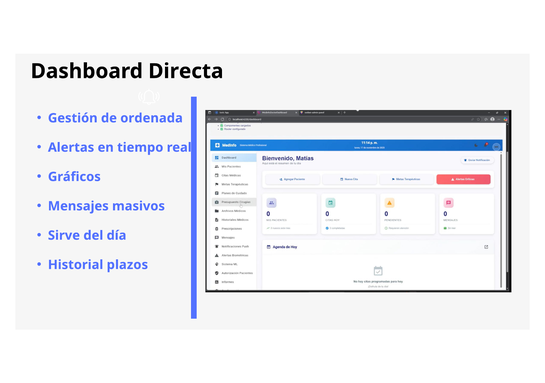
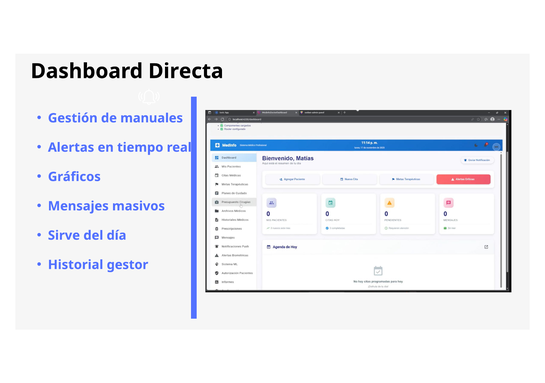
ordenada: ordenada -> manuales
plazos: plazos -> gestor
